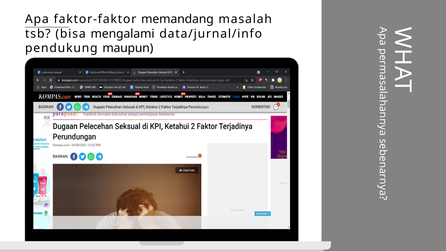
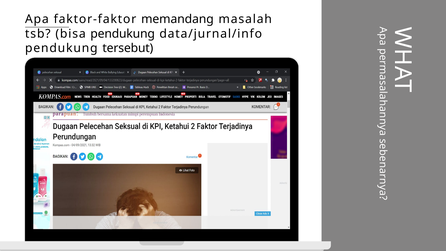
bisa mengalami: mengalami -> pendukung
maupun: maupun -> tersebut
